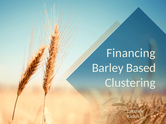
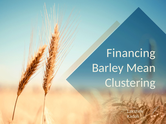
Based: Based -> Mean
